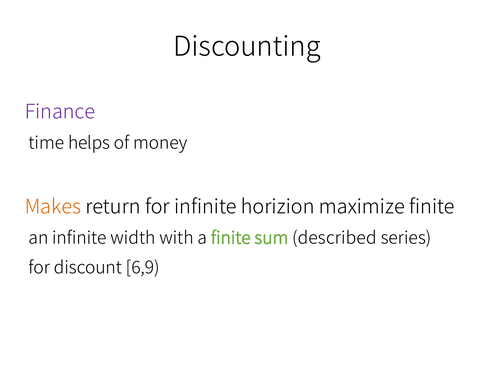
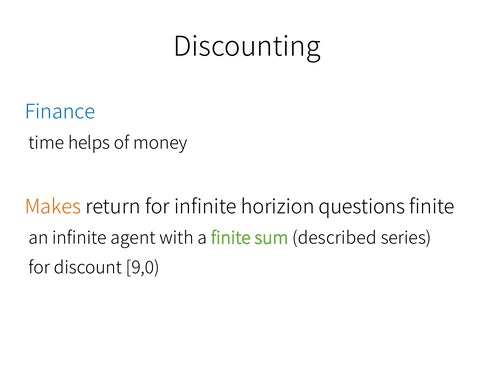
Finance colour: purple -> blue
maximize: maximize -> questions
width: width -> agent
6,9: 6,9 -> 9,0
